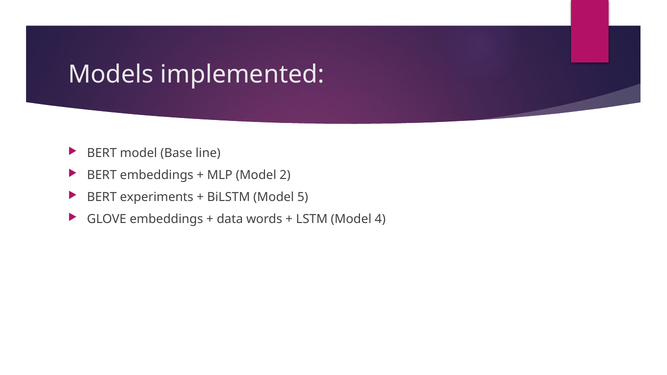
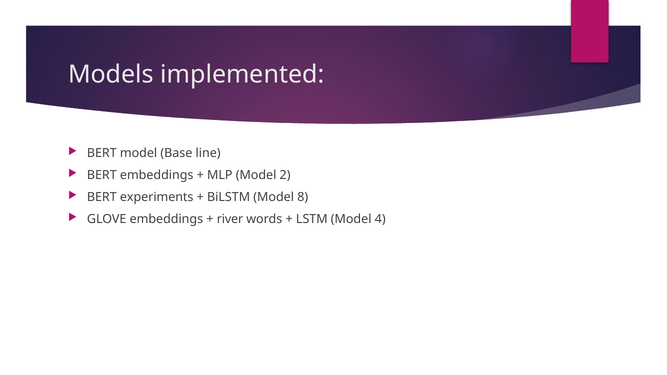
5: 5 -> 8
data: data -> river
